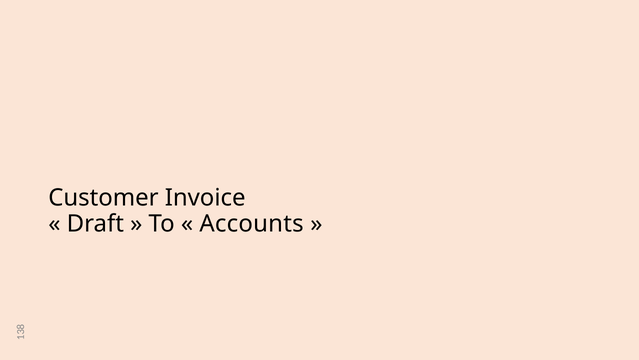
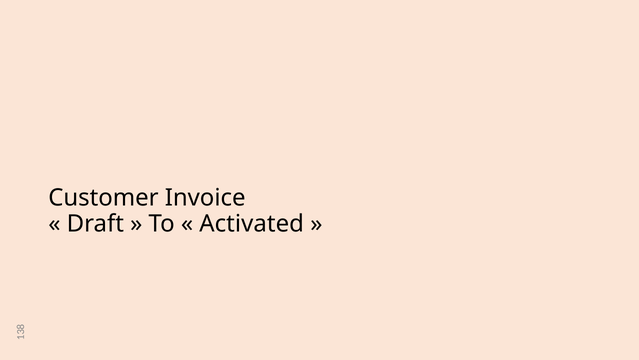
Accounts: Accounts -> Activated
